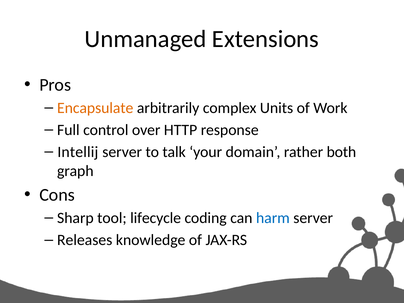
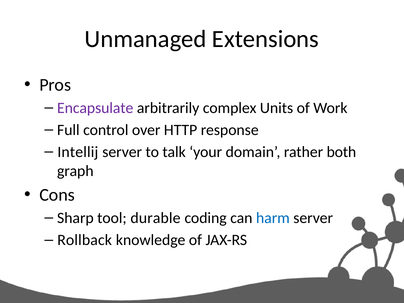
Encapsulate colour: orange -> purple
lifecycle: lifecycle -> durable
Releases: Releases -> Rollback
